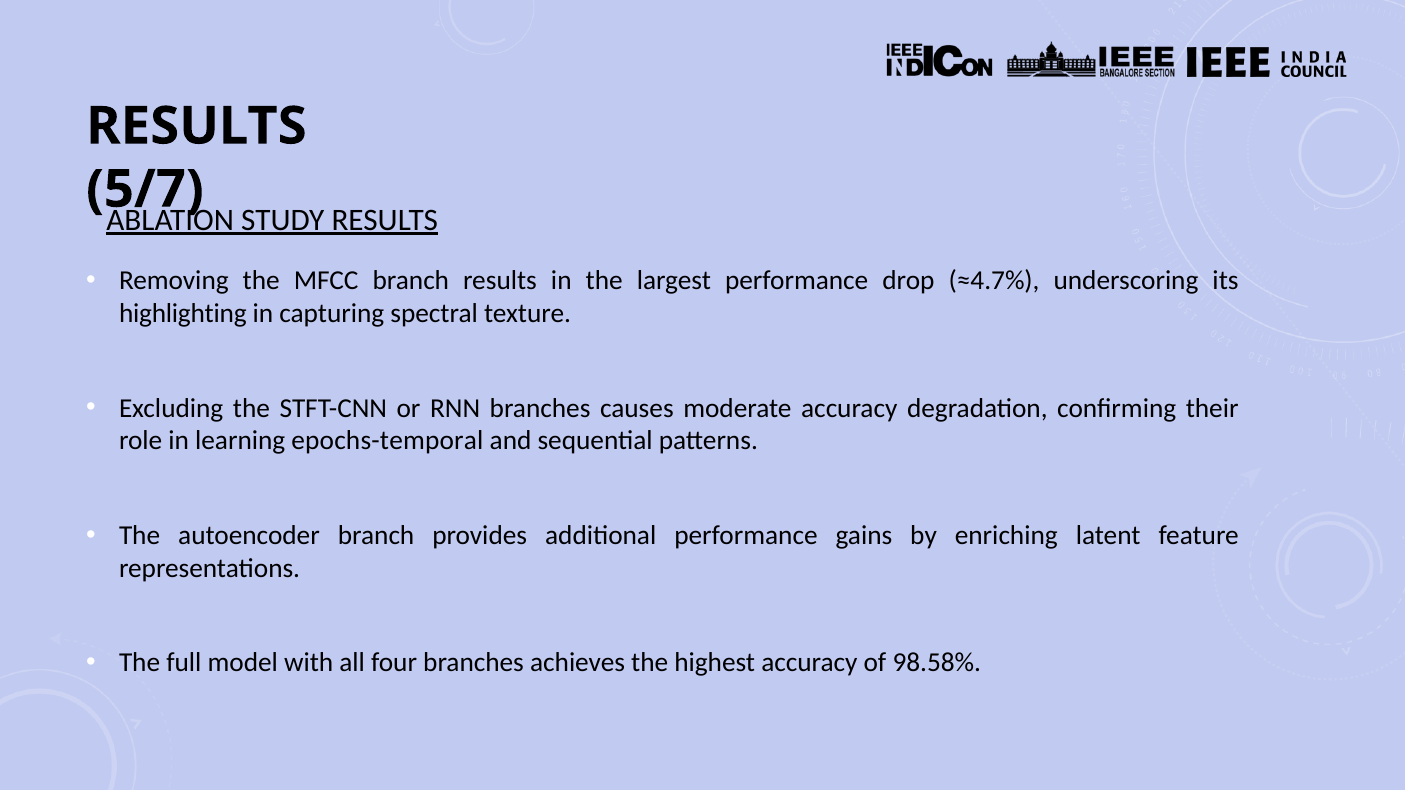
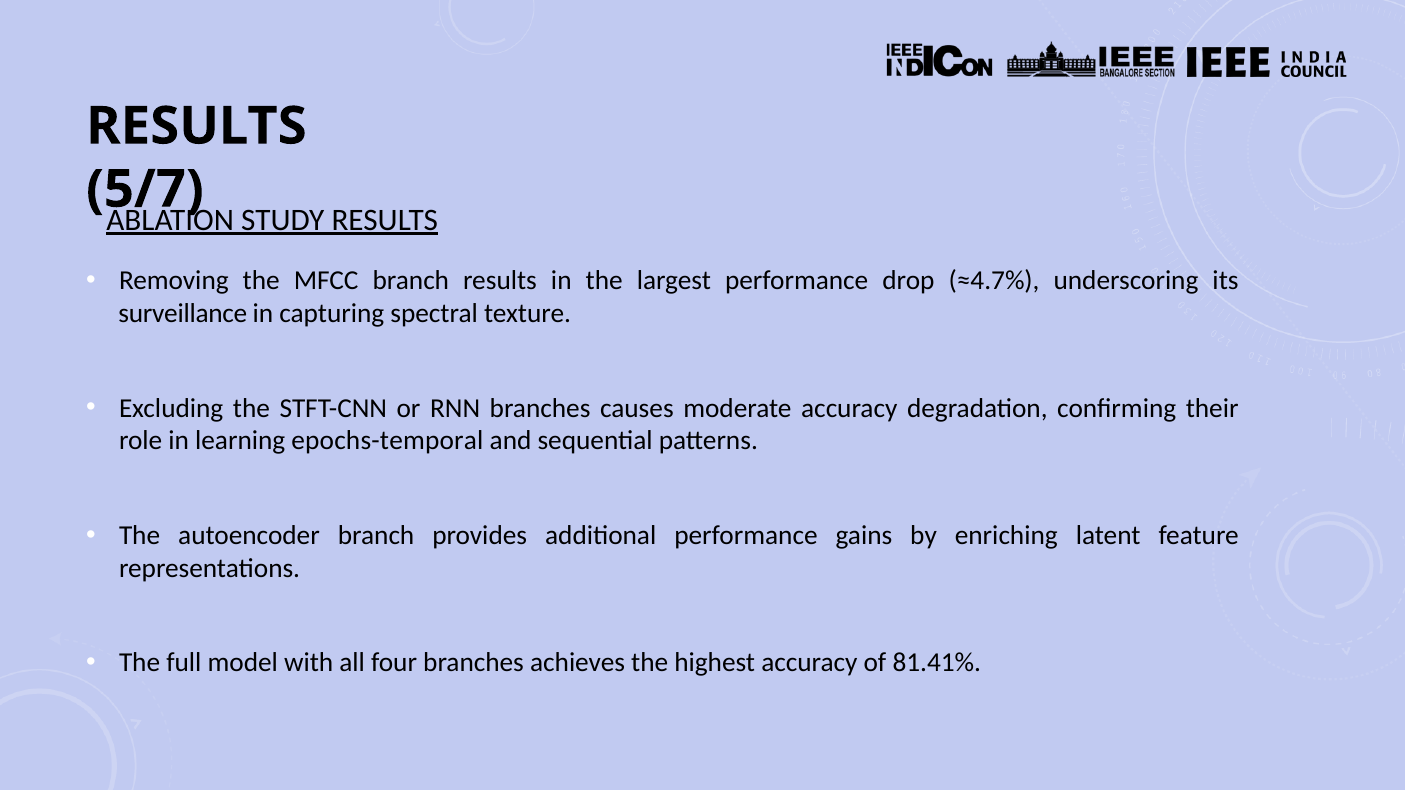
highlighting: highlighting -> surveillance
98.58%: 98.58% -> 81.41%
